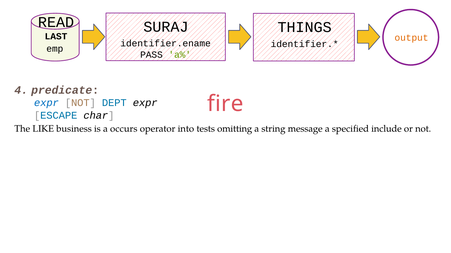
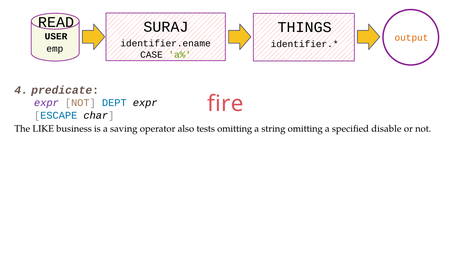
LAST: LAST -> USER
PASS: PASS -> CASE
expr at (46, 103) colour: blue -> purple
occurs: occurs -> saving
into: into -> also
string message: message -> omitting
include: include -> disable
